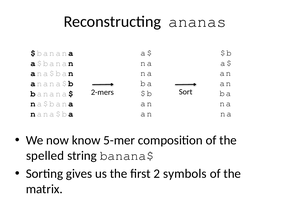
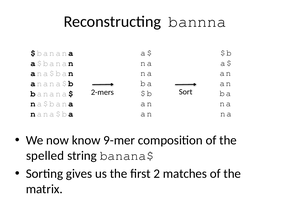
ananas: ananas -> bannna
5-mer: 5-mer -> 9-mer
symbols: symbols -> matches
